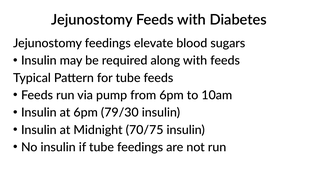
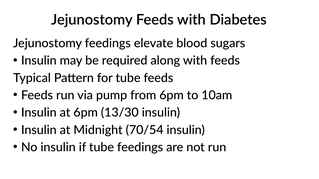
79/30: 79/30 -> 13/30
70/75: 70/75 -> 70/54
